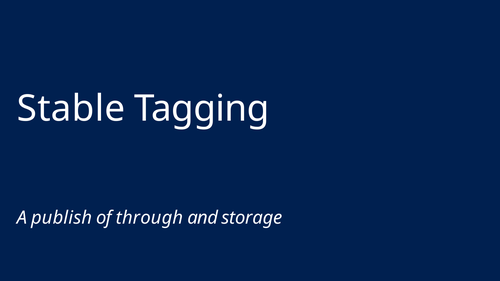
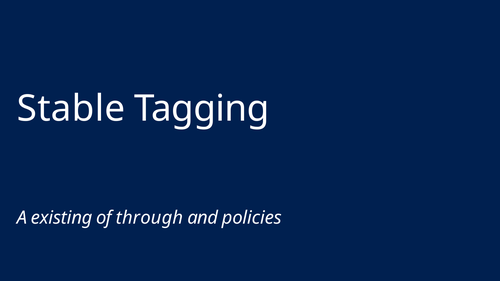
publish: publish -> existing
storage: storage -> policies
